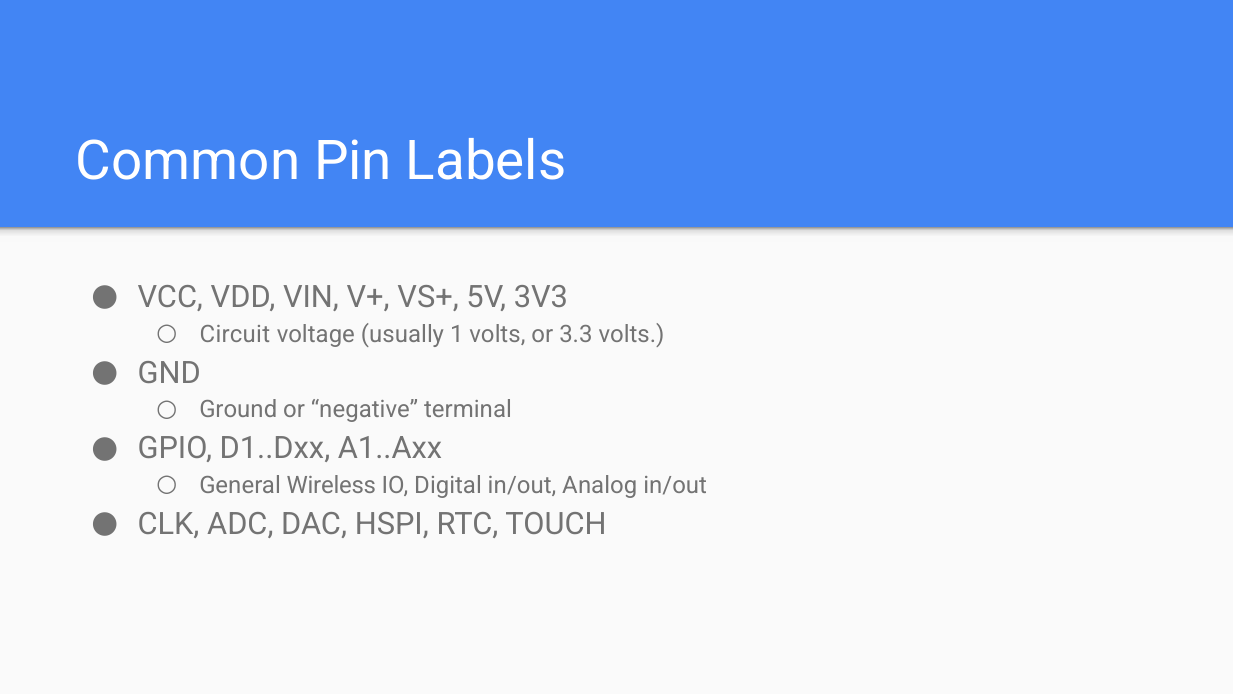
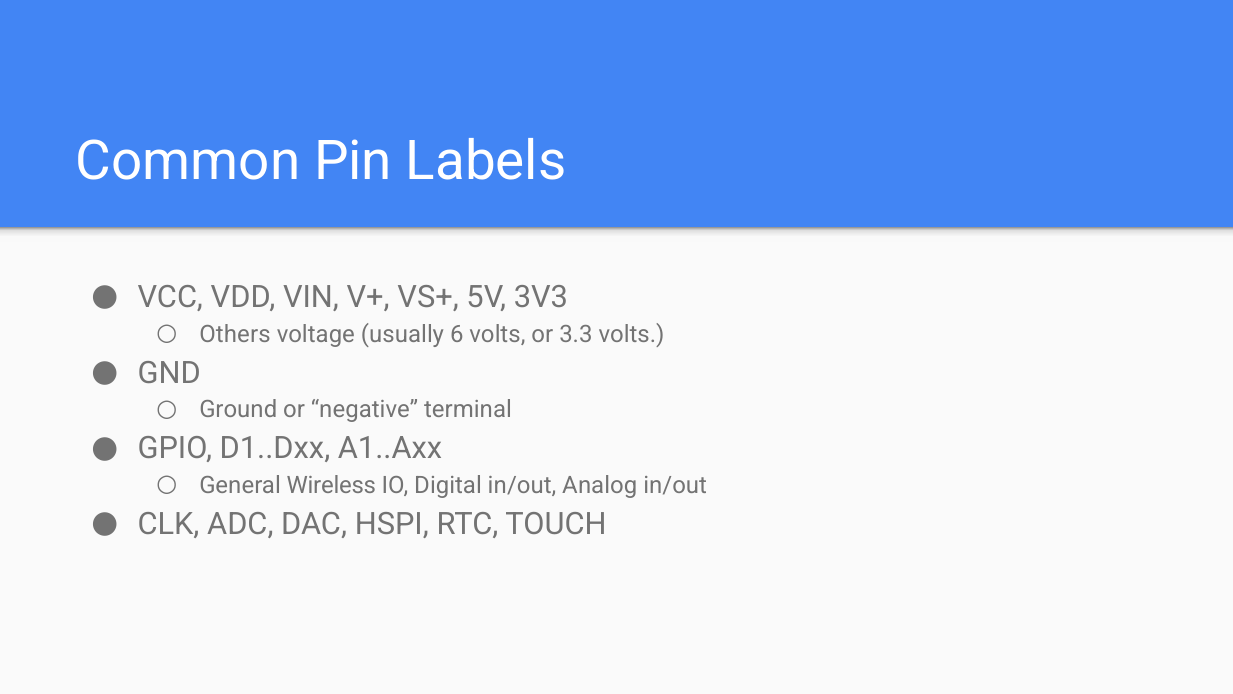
Circuit: Circuit -> Others
1: 1 -> 6
